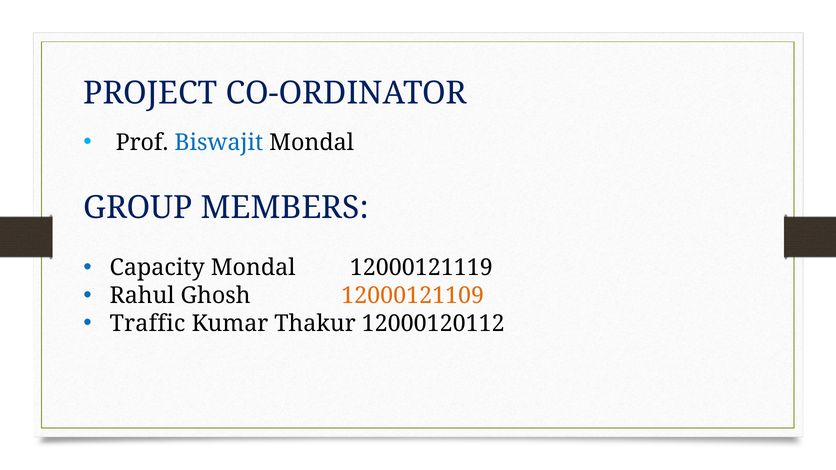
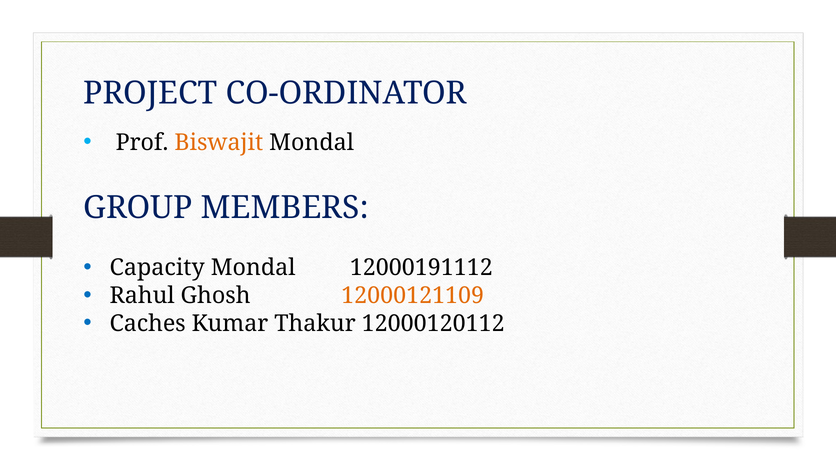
Biswajit colour: blue -> orange
12000121119: 12000121119 -> 12000191112
Traffic: Traffic -> Caches
